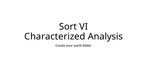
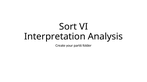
Characterized: Characterized -> Interpretation
